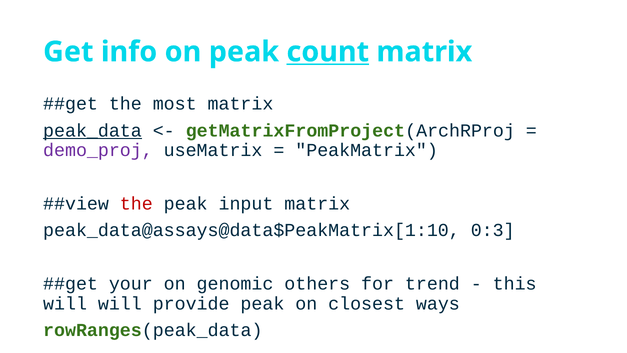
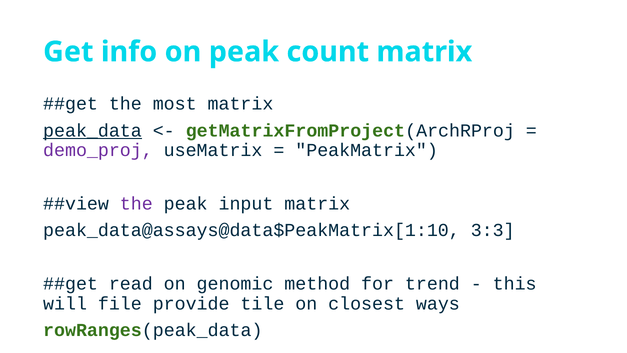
count underline: present -> none
the at (136, 204) colour: red -> purple
0:3: 0:3 -> 3:3
your: your -> read
others: others -> method
will will: will -> file
provide peak: peak -> tile
